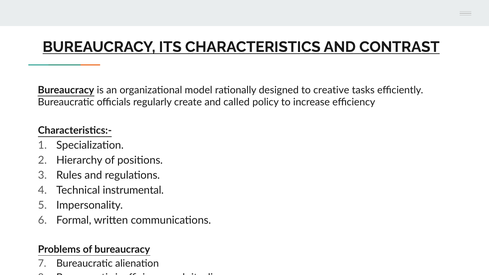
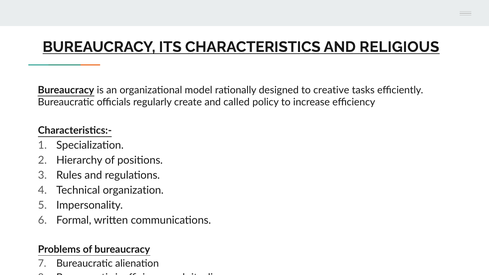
CONTRAST: CONTRAST -> RELIGIOUS
instrumental: instrumental -> organization
